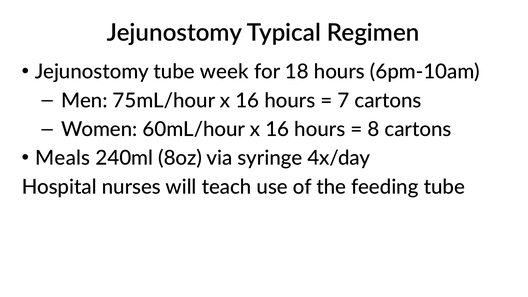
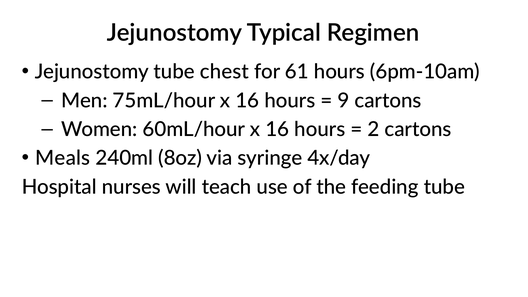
week: week -> chest
18: 18 -> 61
7: 7 -> 9
8: 8 -> 2
